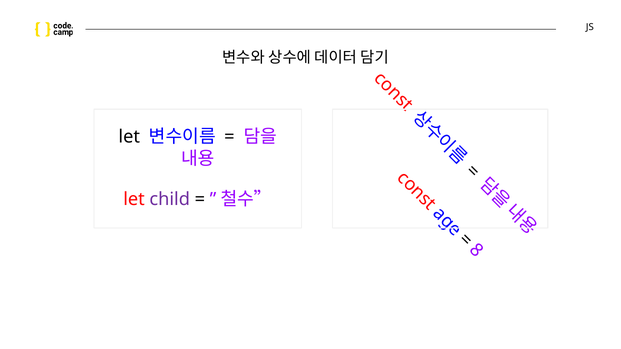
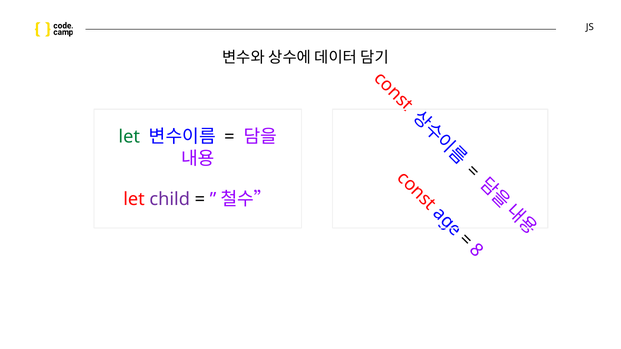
let at (129, 137) colour: black -> green
